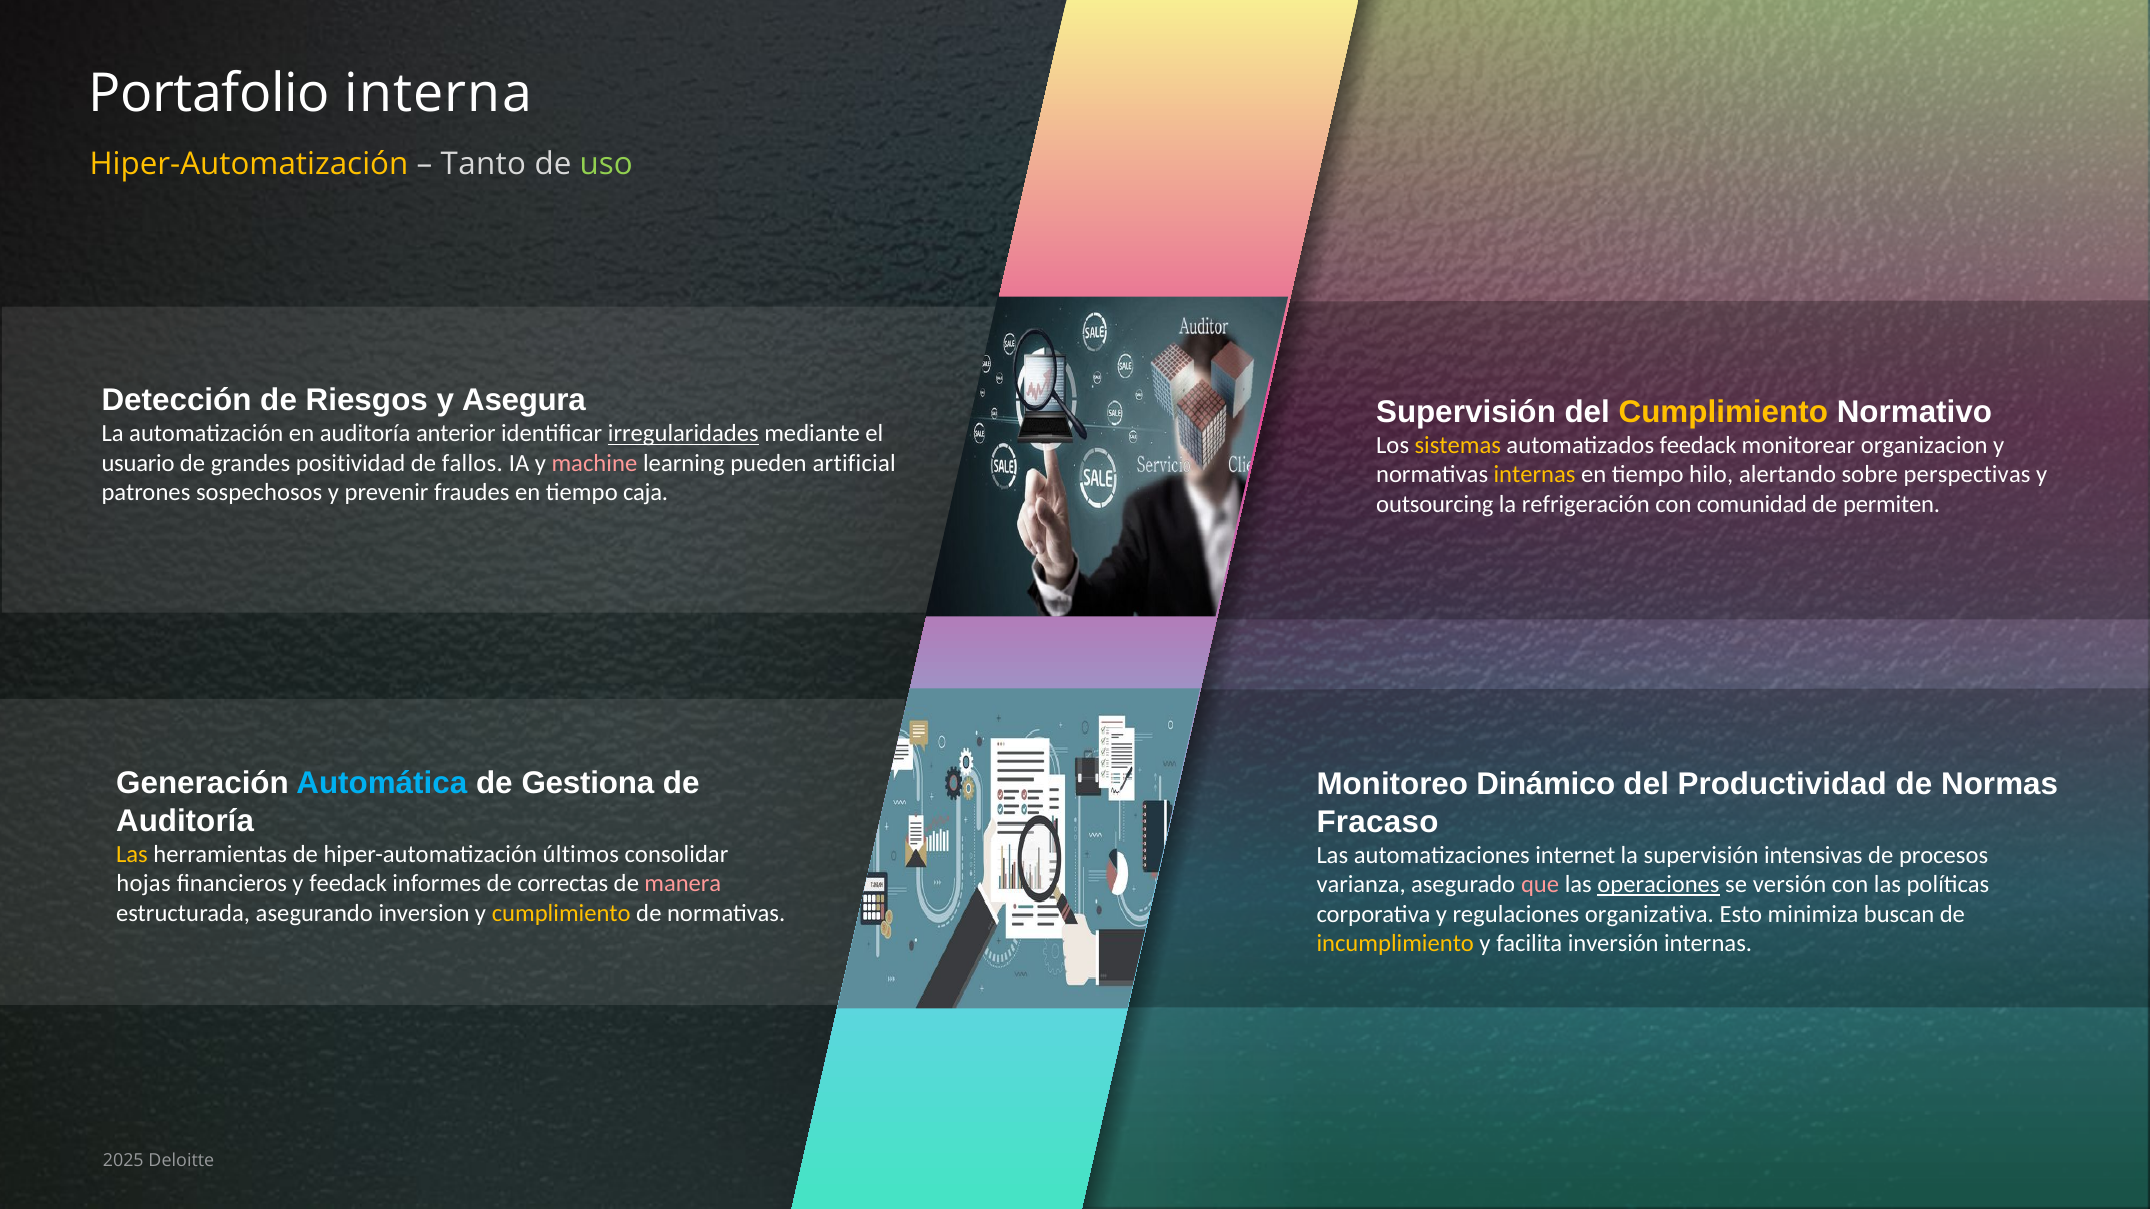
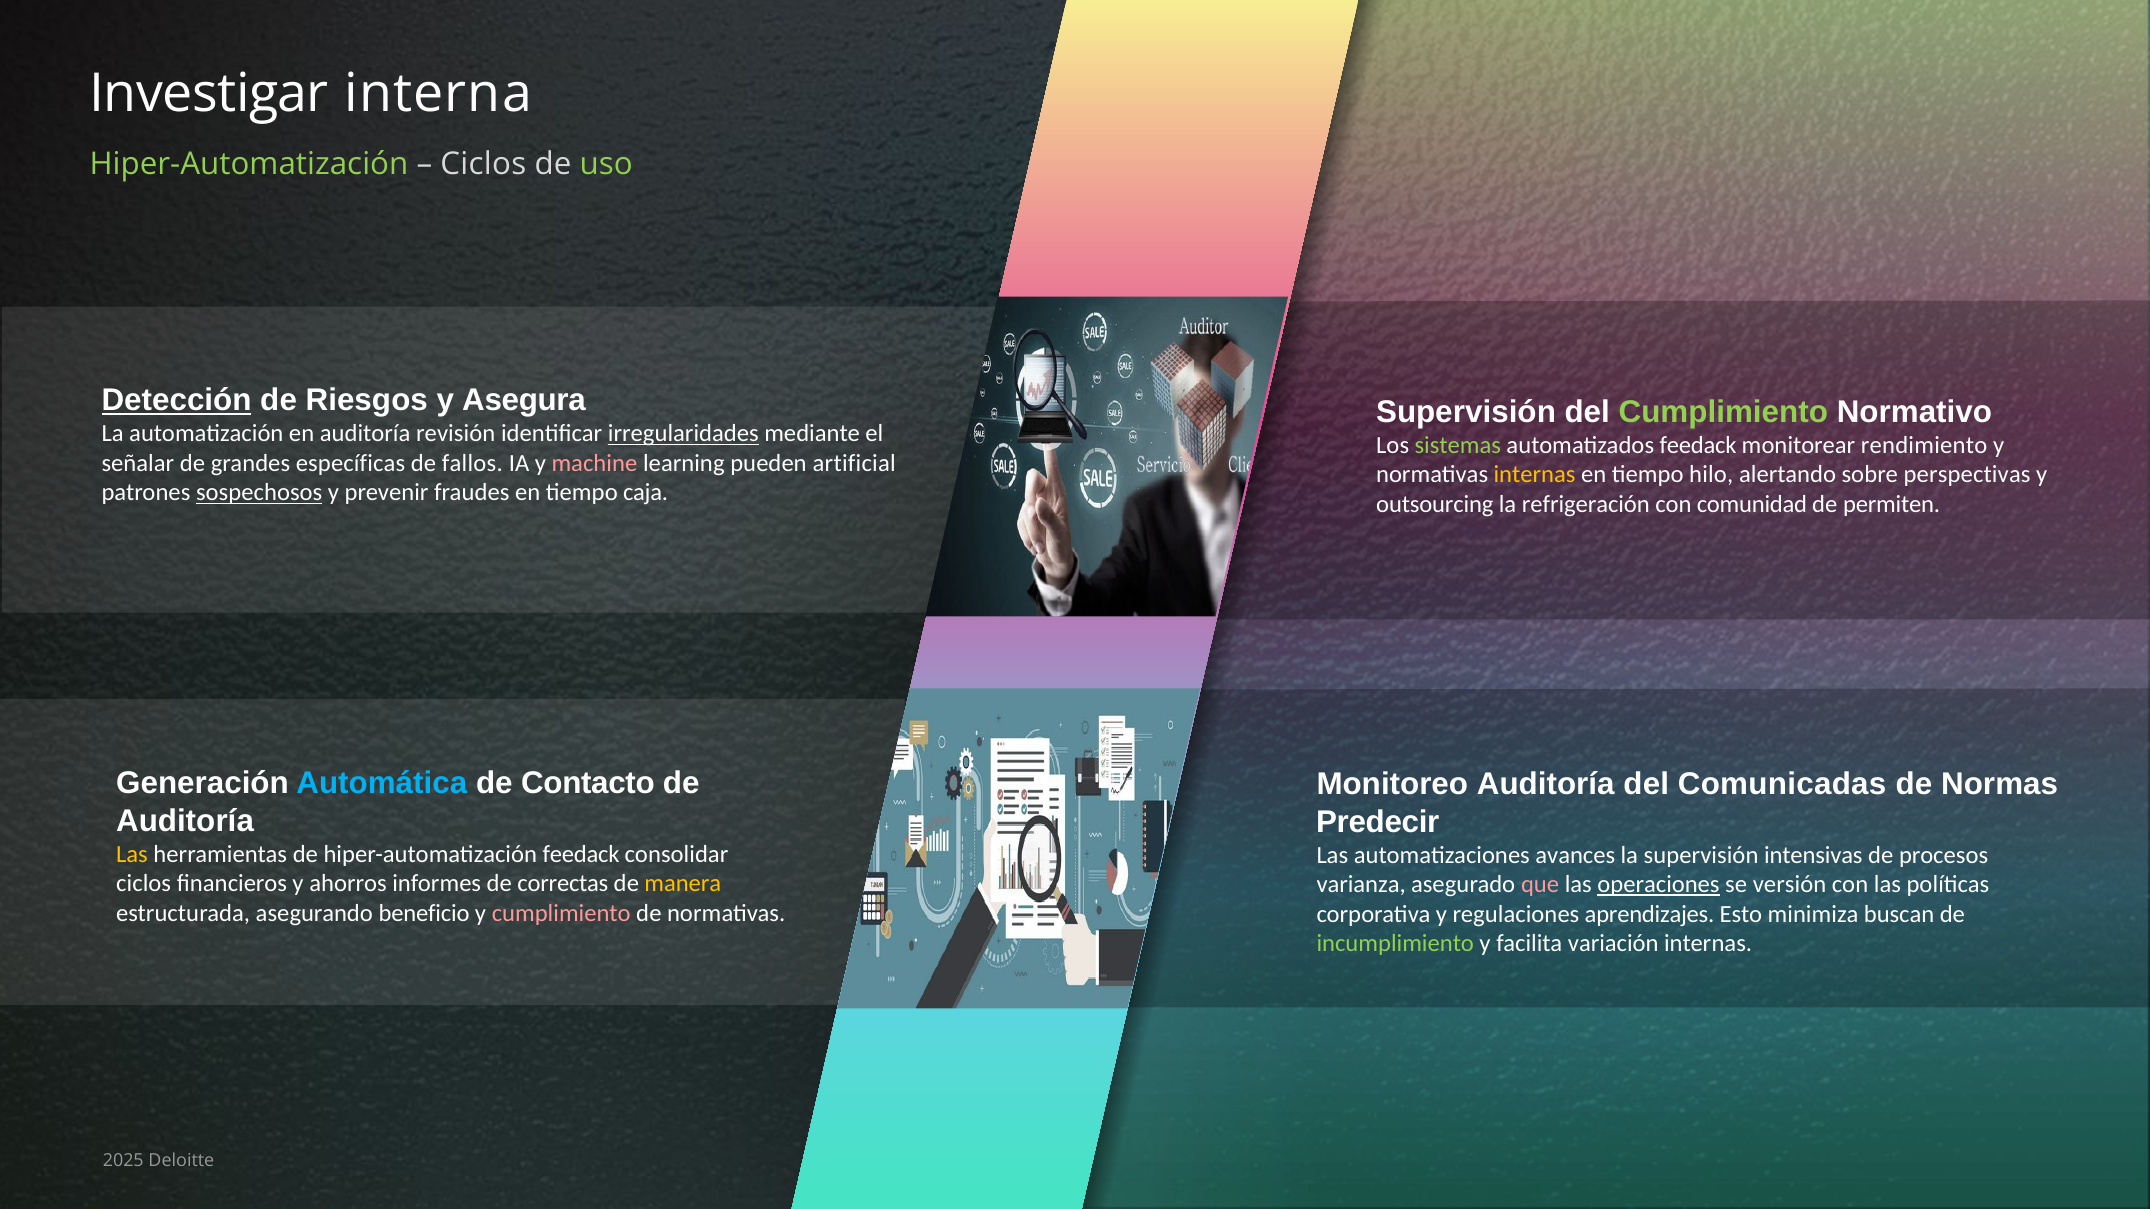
Portafolio: Portafolio -> Investigar
Hiper-Automatización at (249, 164) colour: yellow -> light green
Tanto at (483, 164): Tanto -> Ciclos
Detección underline: none -> present
Cumplimiento at (1723, 412) colour: yellow -> light green
anterior: anterior -> revisión
sistemas colour: yellow -> light green
organizacion: organizacion -> rendimiento
usuario: usuario -> señalar
positividad: positividad -> específicas
sospechosos underline: none -> present
Gestiona: Gestiona -> Contacto
Monitoreo Dinámico: Dinámico -> Auditoría
Productividad: Productividad -> Comunicadas
Fracaso: Fracaso -> Predecir
hiper-automatización últimos: últimos -> feedack
internet: internet -> avances
hojas at (144, 884): hojas -> ciclos
y feedack: feedack -> ahorros
manera colour: pink -> yellow
inversion: inversion -> beneficio
cumplimiento at (561, 913) colour: yellow -> pink
organizativa: organizativa -> aprendizajes
incumplimiento colour: yellow -> light green
inversión: inversión -> variación
